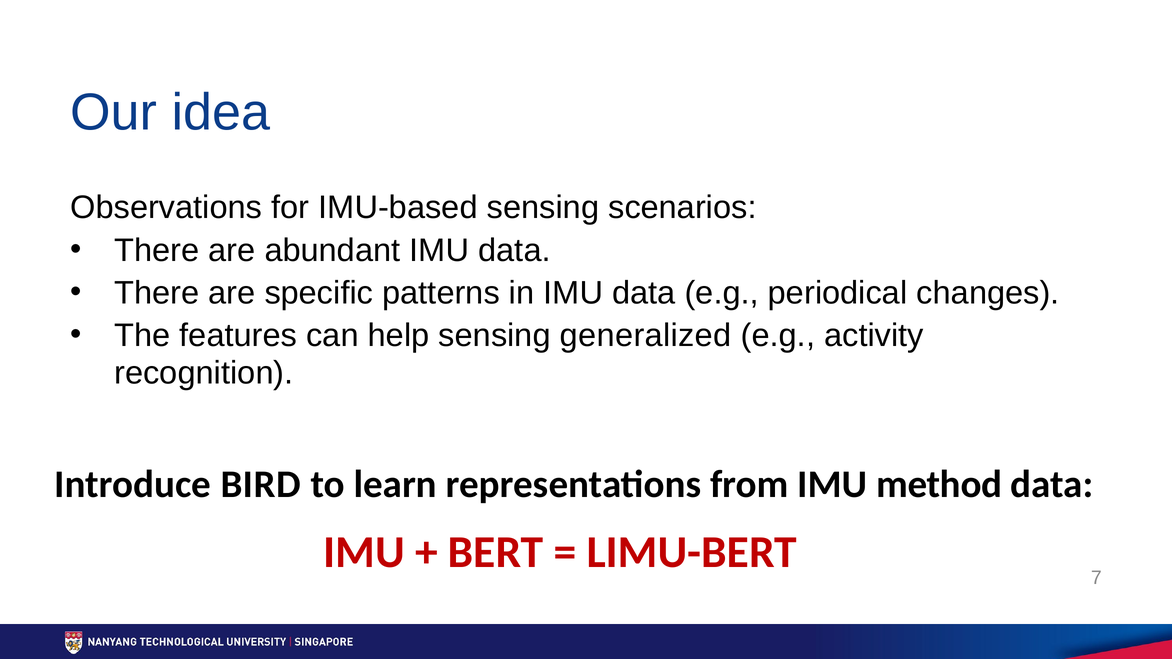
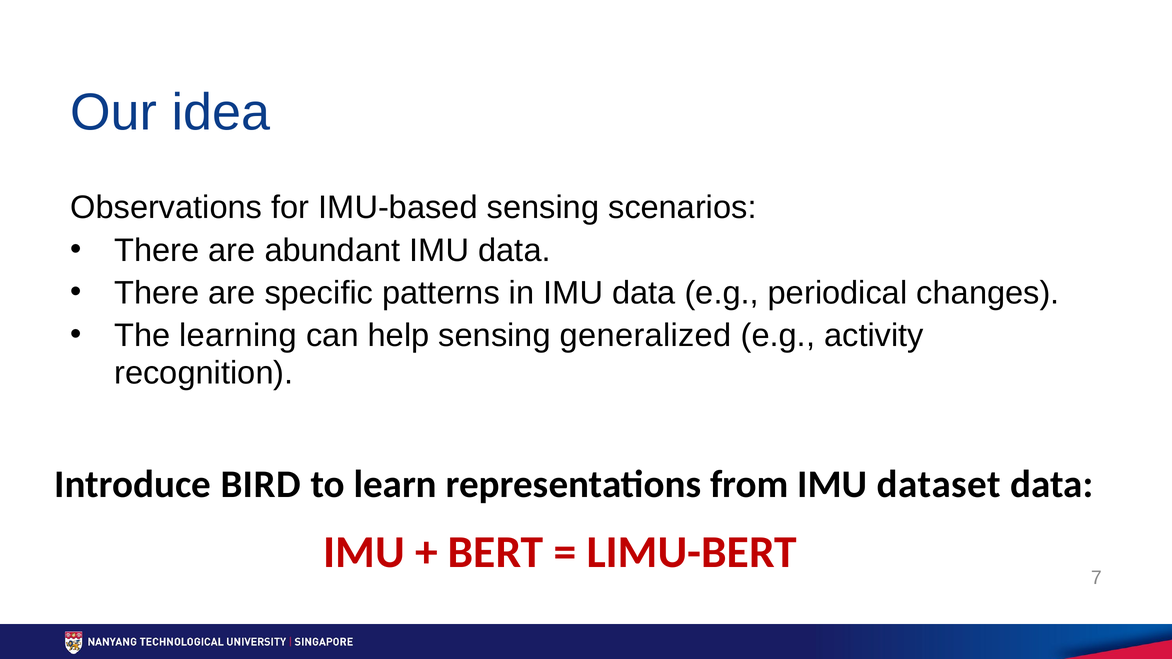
features: features -> learning
method: method -> dataset
